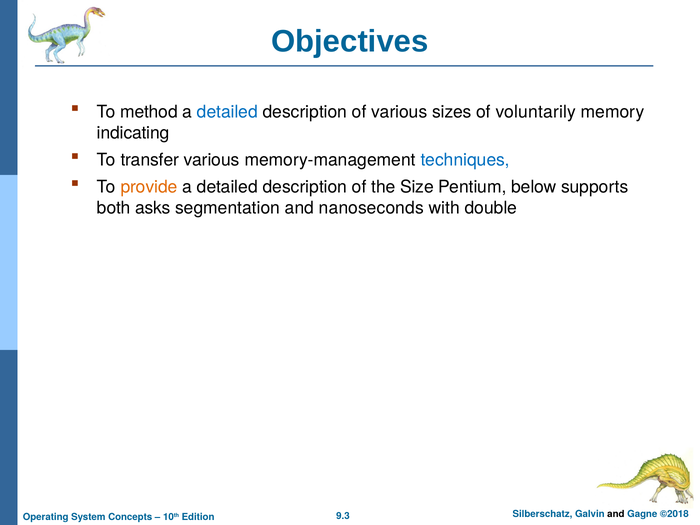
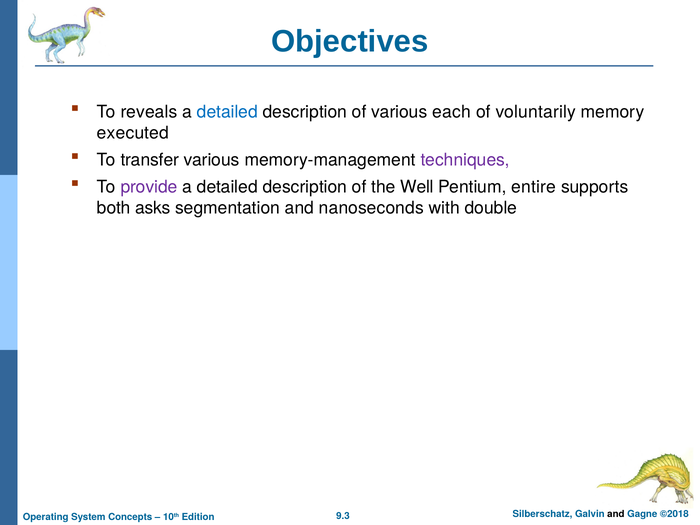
method: method -> reveals
sizes: sizes -> each
indicating: indicating -> executed
techniques colour: blue -> purple
provide colour: orange -> purple
Size: Size -> Well
below: below -> entire
